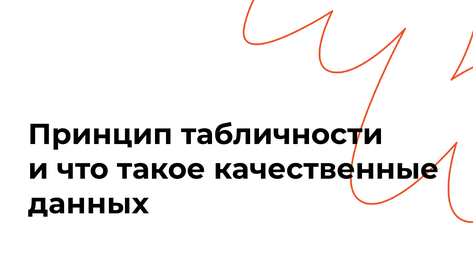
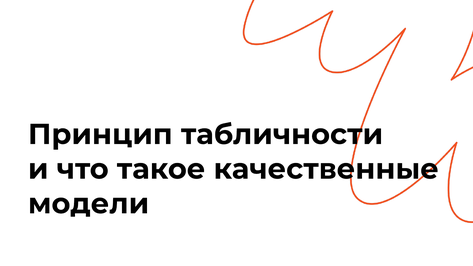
данных: данных -> модели
